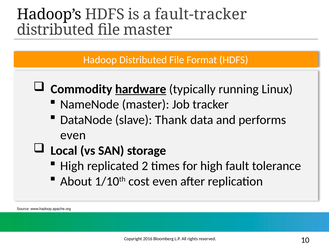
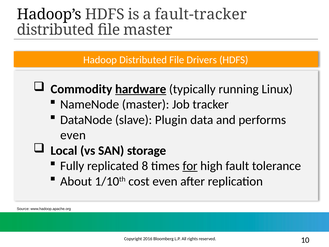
Format: Format -> Drivers
Thank: Thank -> Plugin
High at (72, 166): High -> Fully
2: 2 -> 8
for underline: none -> present
